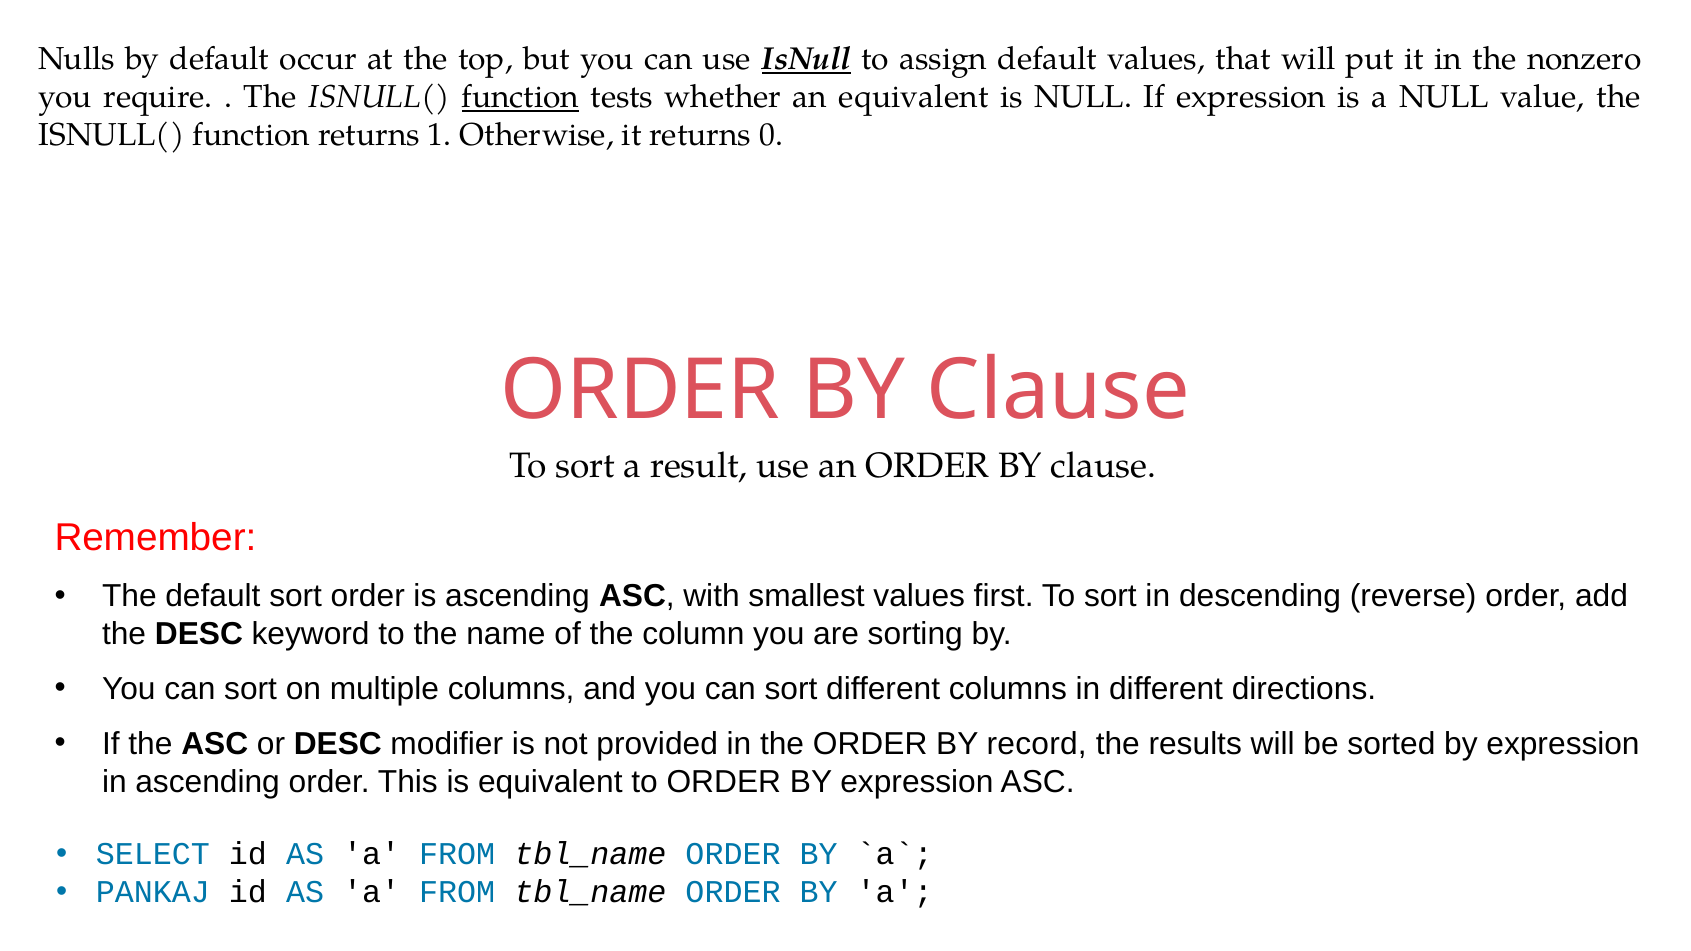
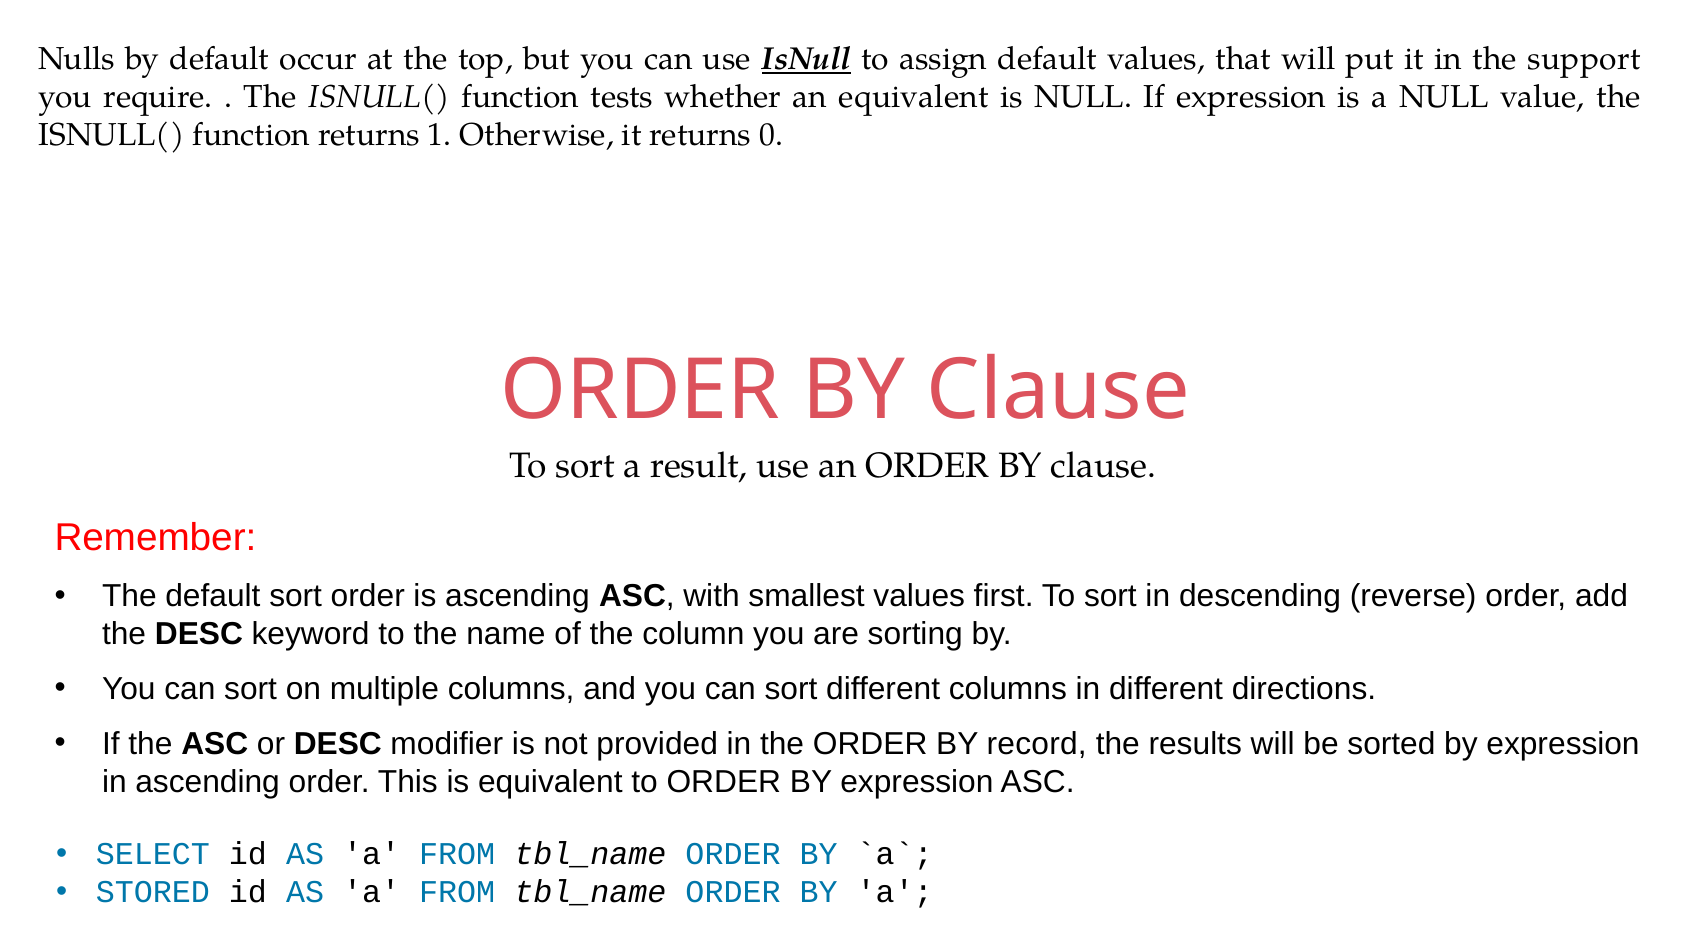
nonzero: nonzero -> support
function at (520, 97) underline: present -> none
PANKAJ: PANKAJ -> STORED
